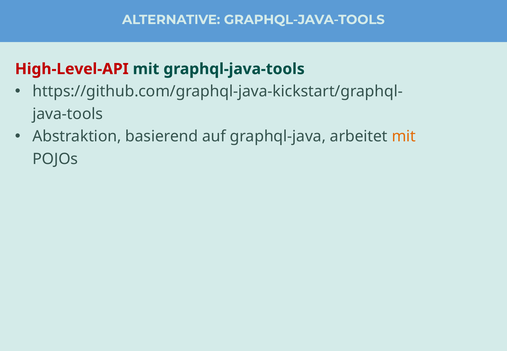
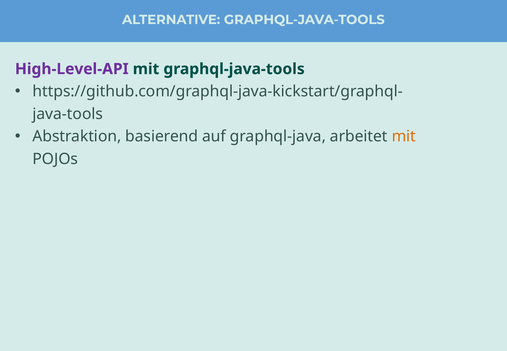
High-Level-API colour: red -> purple
